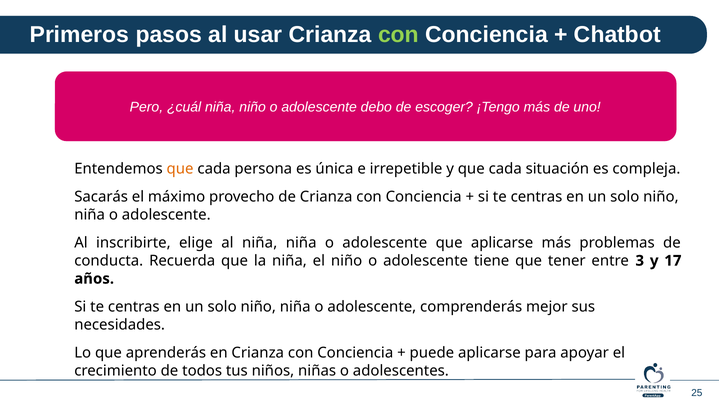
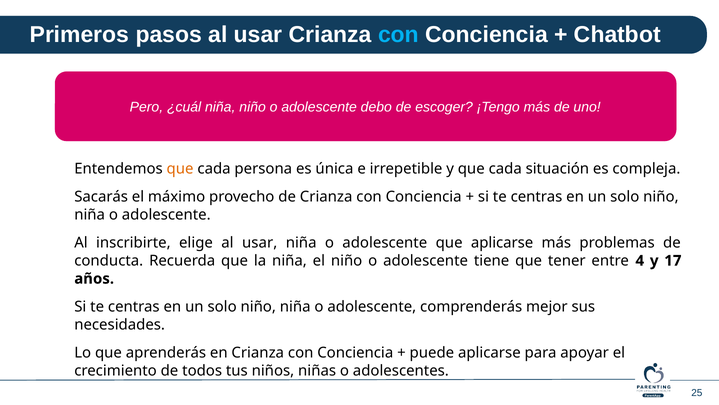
con at (398, 35) colour: light green -> light blue
elige al niña: niña -> usar
3: 3 -> 4
